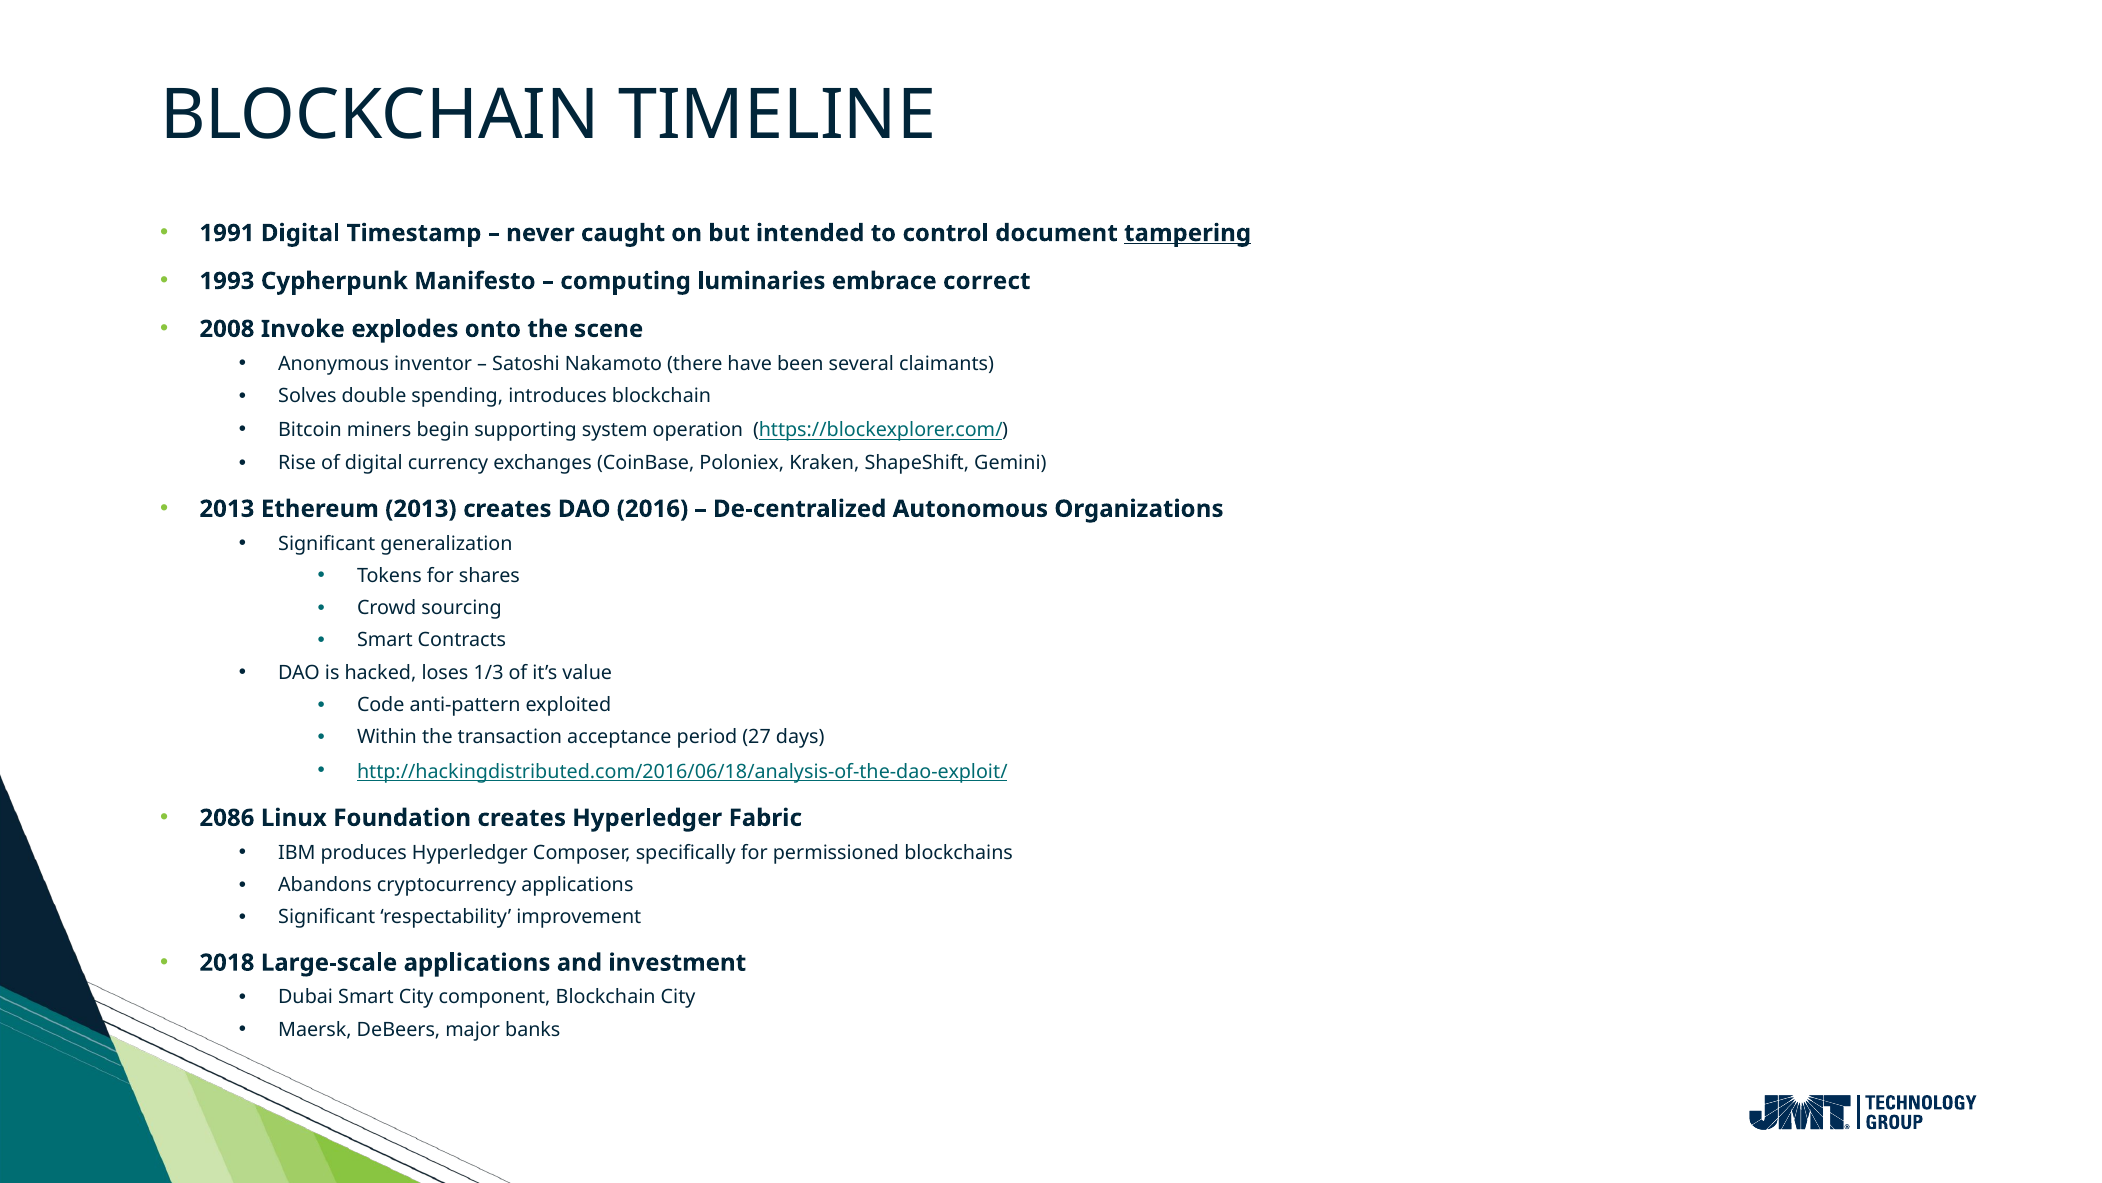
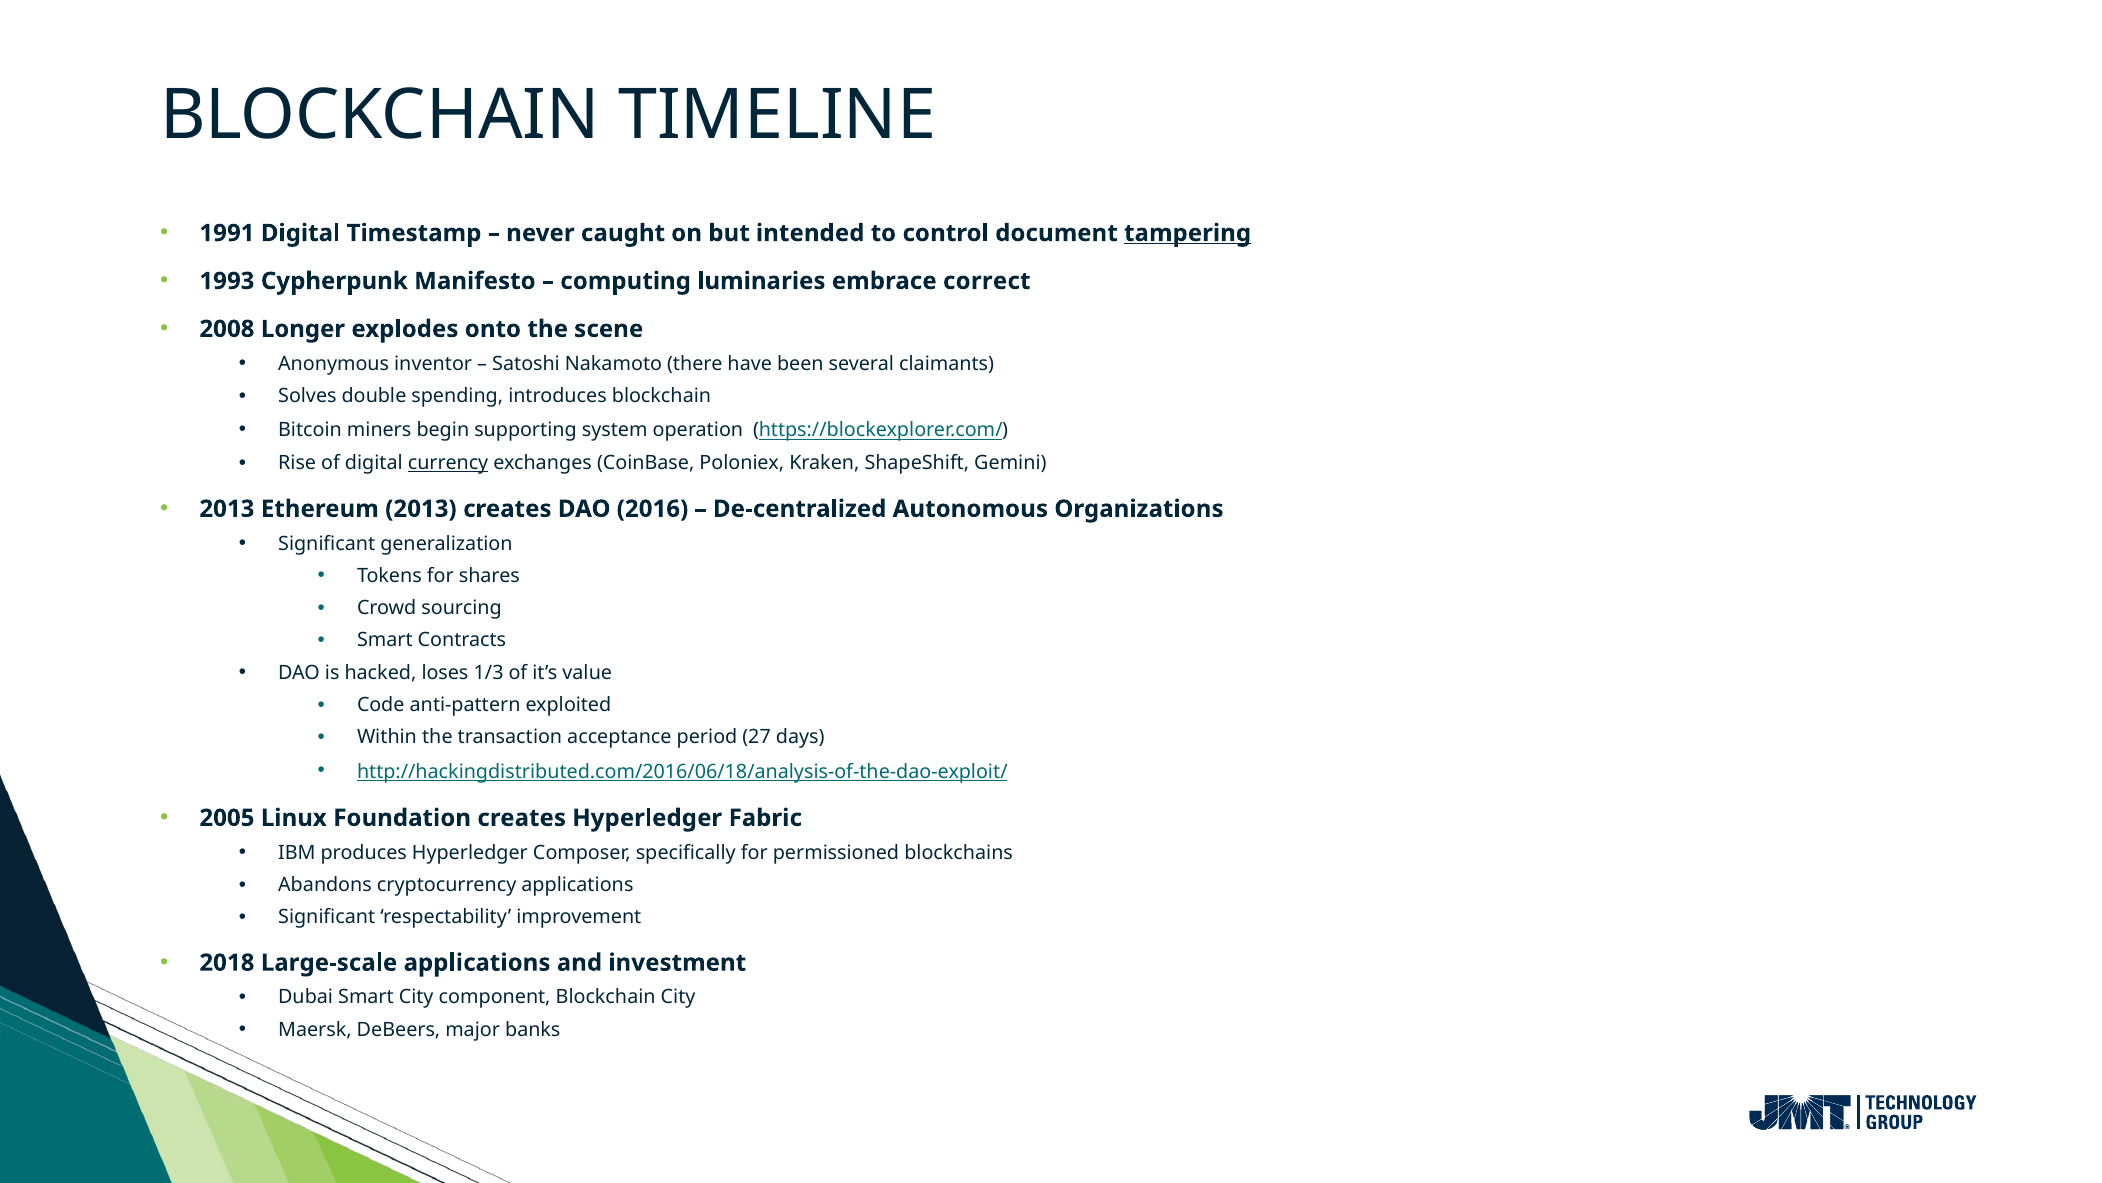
Invoke: Invoke -> Longer
currency underline: none -> present
2086: 2086 -> 2005
